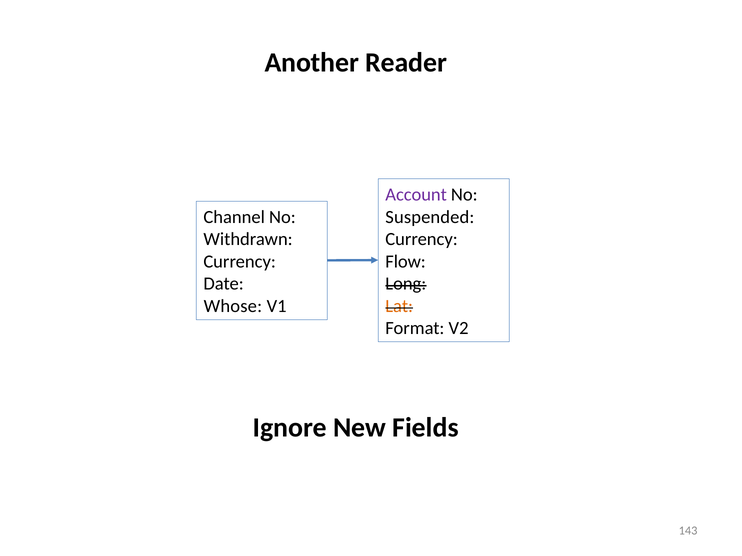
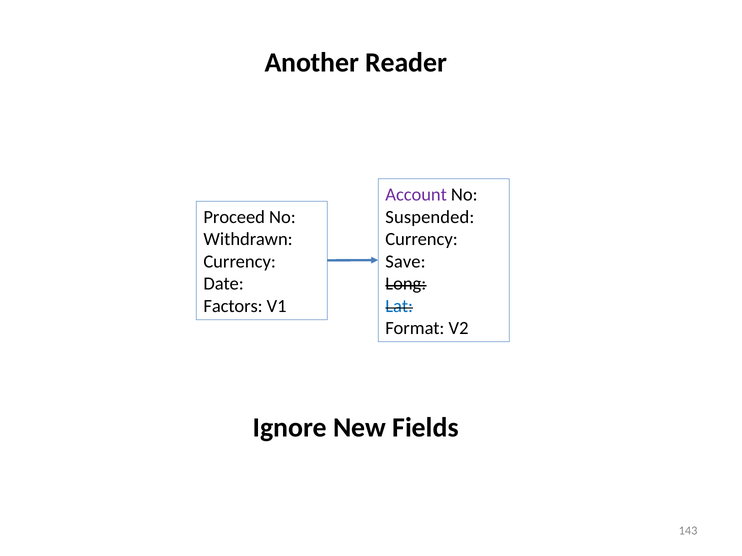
Channel: Channel -> Proceed
Flow: Flow -> Save
Lat colour: orange -> blue
Whose: Whose -> Factors
